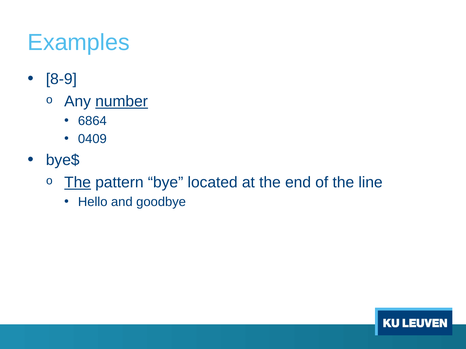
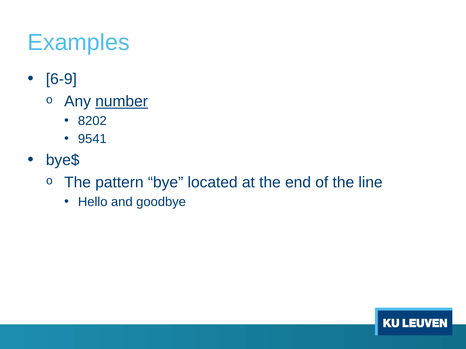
8-9: 8-9 -> 6-9
6864: 6864 -> 8202
0409: 0409 -> 9541
The at (78, 183) underline: present -> none
